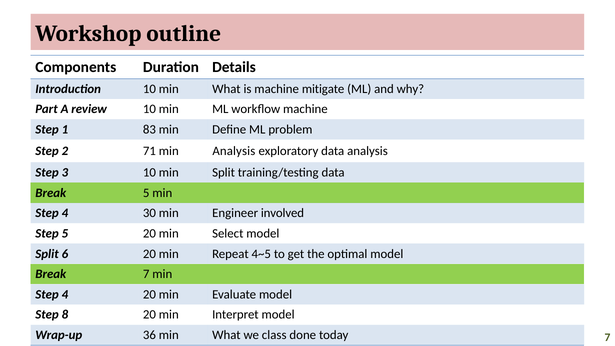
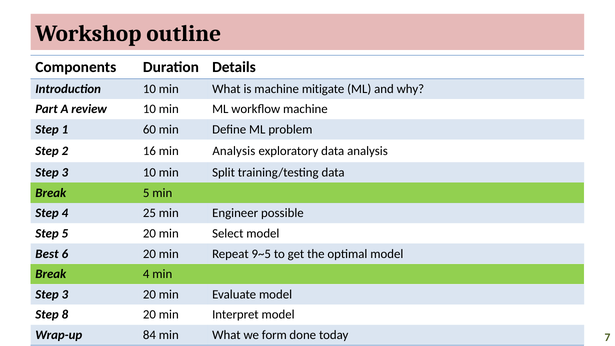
83: 83 -> 60
71: 71 -> 16
30: 30 -> 25
involved: involved -> possible
Split at (47, 254): Split -> Best
4~5: 4~5 -> 9~5
Break 7: 7 -> 4
4 at (65, 294): 4 -> 3
36: 36 -> 84
class: class -> form
